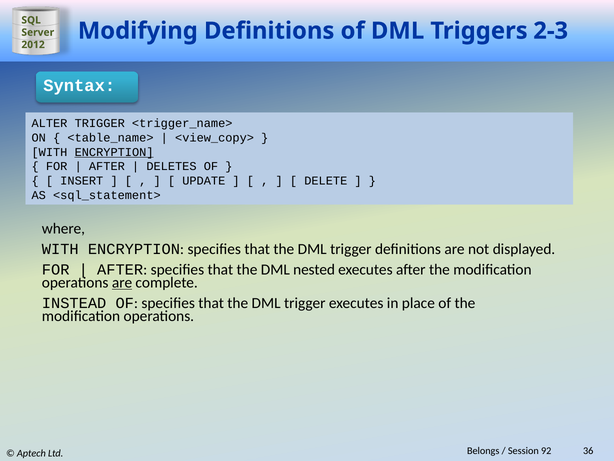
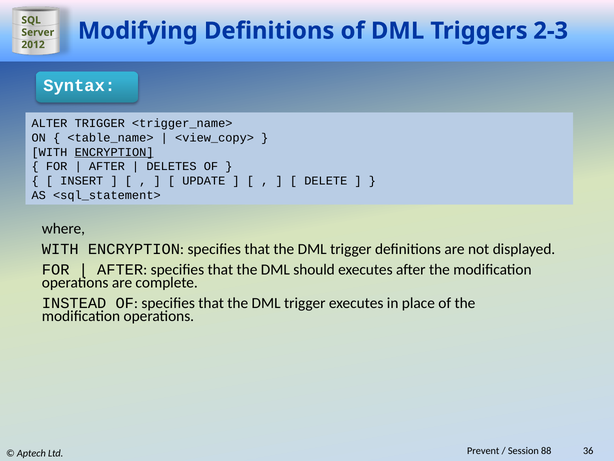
nested: nested -> should
are at (122, 282) underline: present -> none
Belongs: Belongs -> Prevent
92: 92 -> 88
